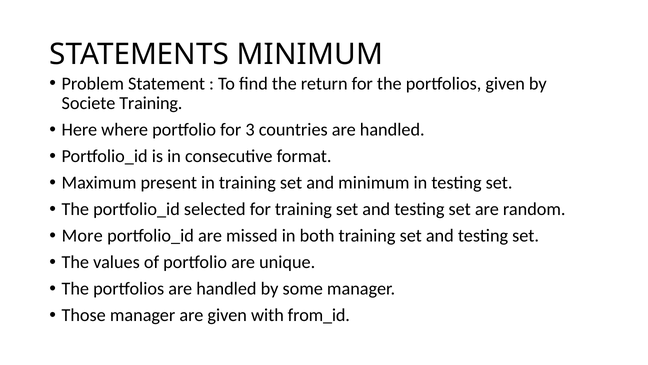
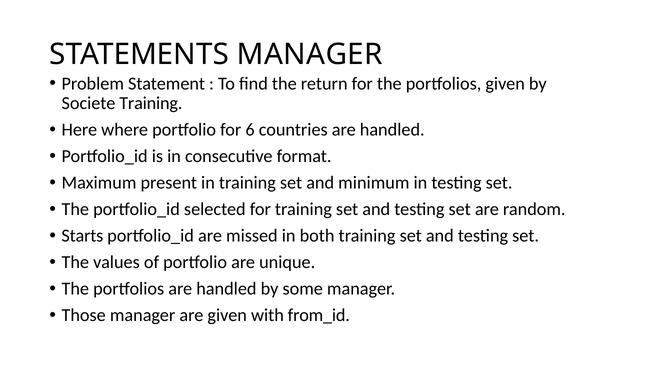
STATEMENTS MINIMUM: MINIMUM -> MANAGER
3: 3 -> 6
More: More -> Starts
